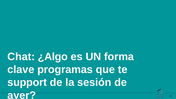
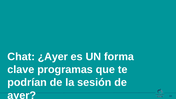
¿Algo: ¿Algo -> ¿Ayer
support: support -> podrían
